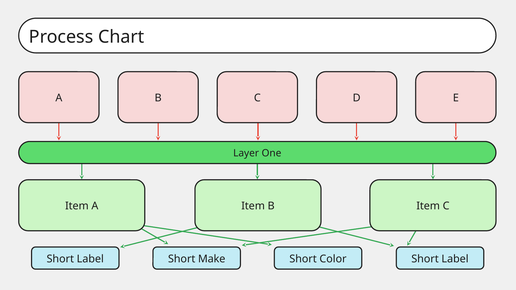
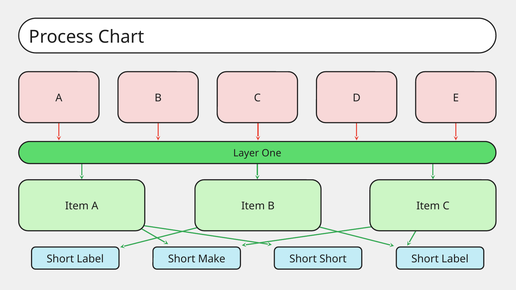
Color at (333, 259): Color -> Short
